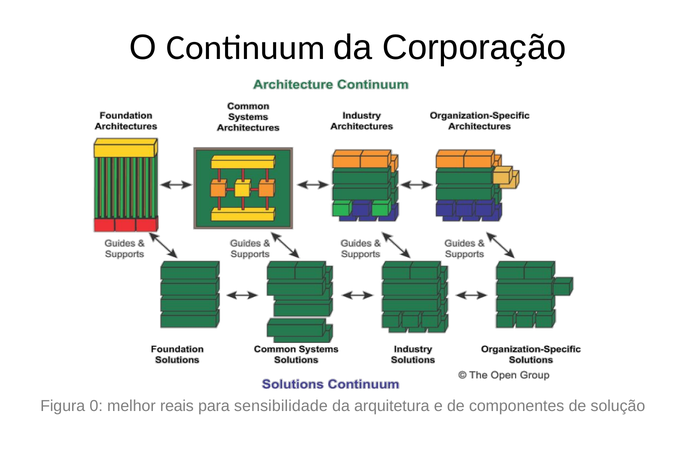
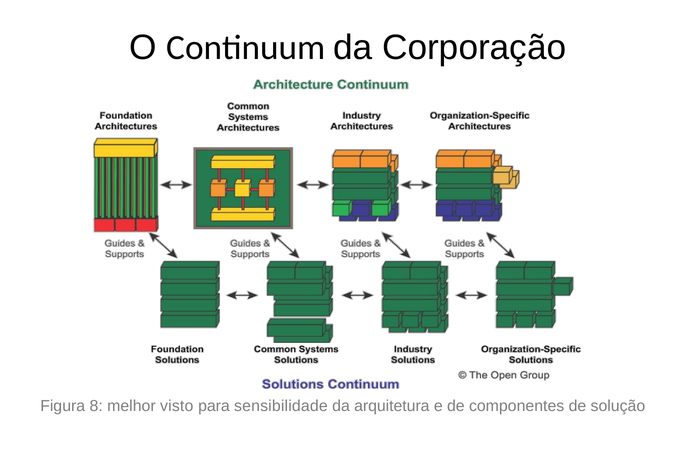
0: 0 -> 8
reais: reais -> visto
